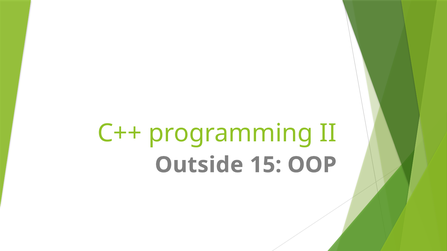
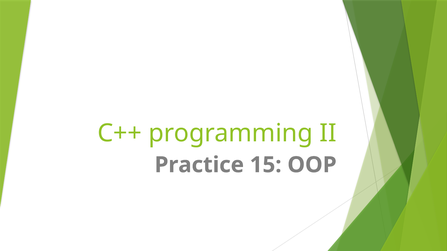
Outside: Outside -> Practice
